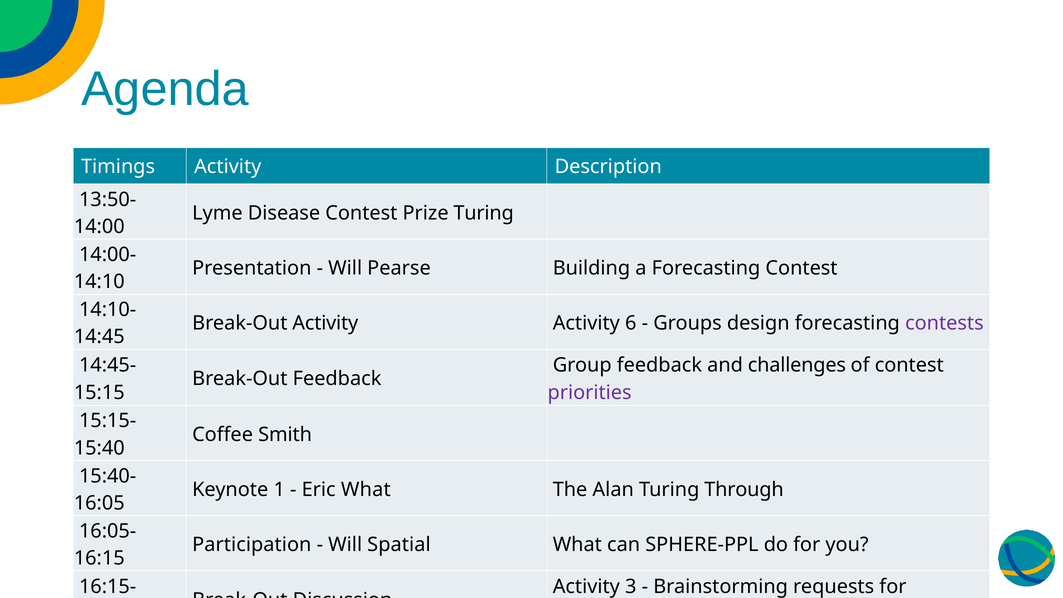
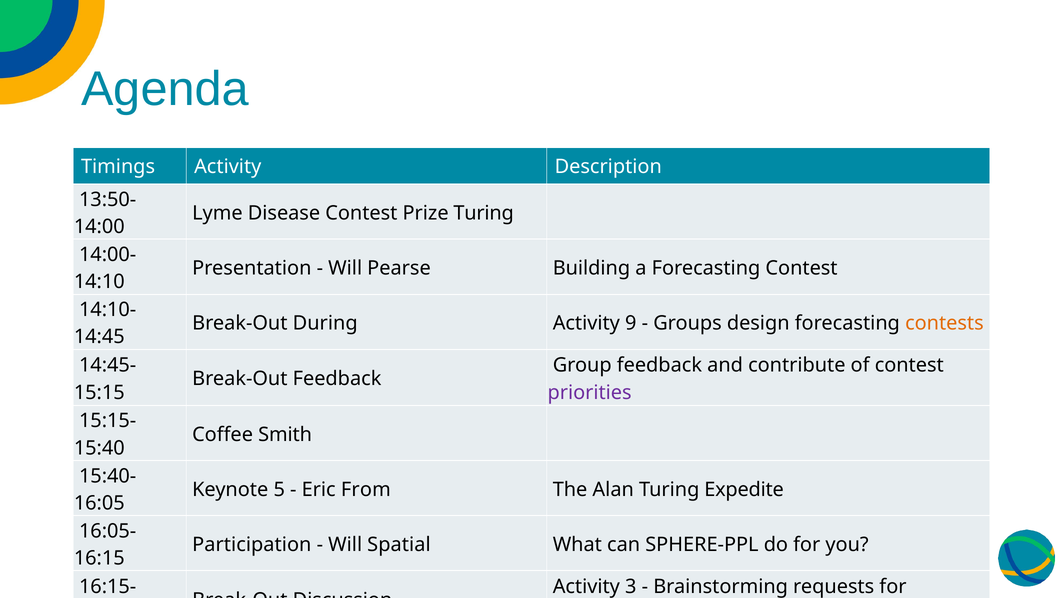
Break-Out Activity: Activity -> During
6: 6 -> 9
contests colour: purple -> orange
challenges: challenges -> contribute
1: 1 -> 5
Eric What: What -> From
Through: Through -> Expedite
